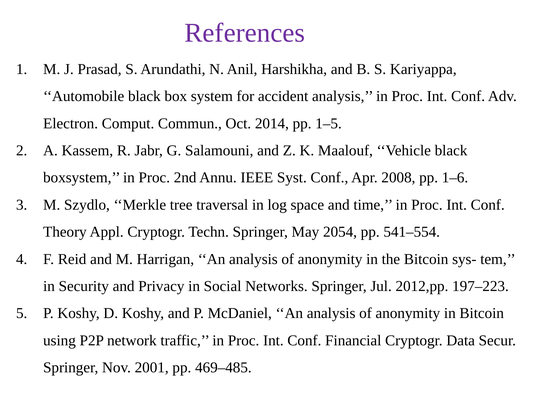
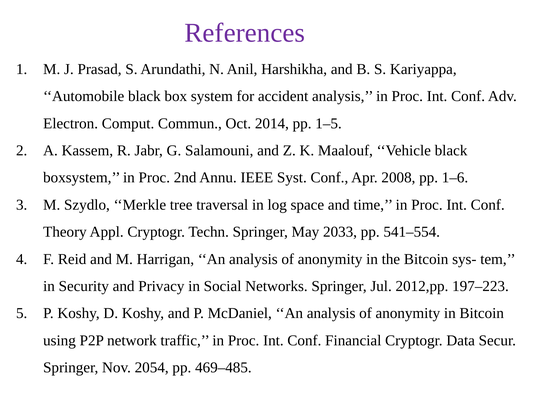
2054: 2054 -> 2033
2001: 2001 -> 2054
